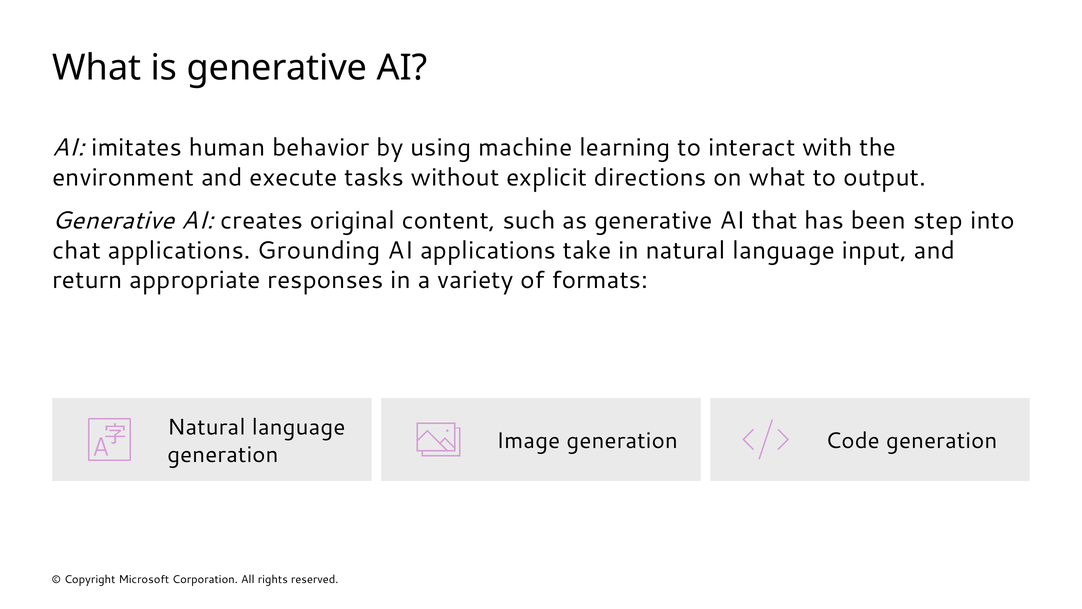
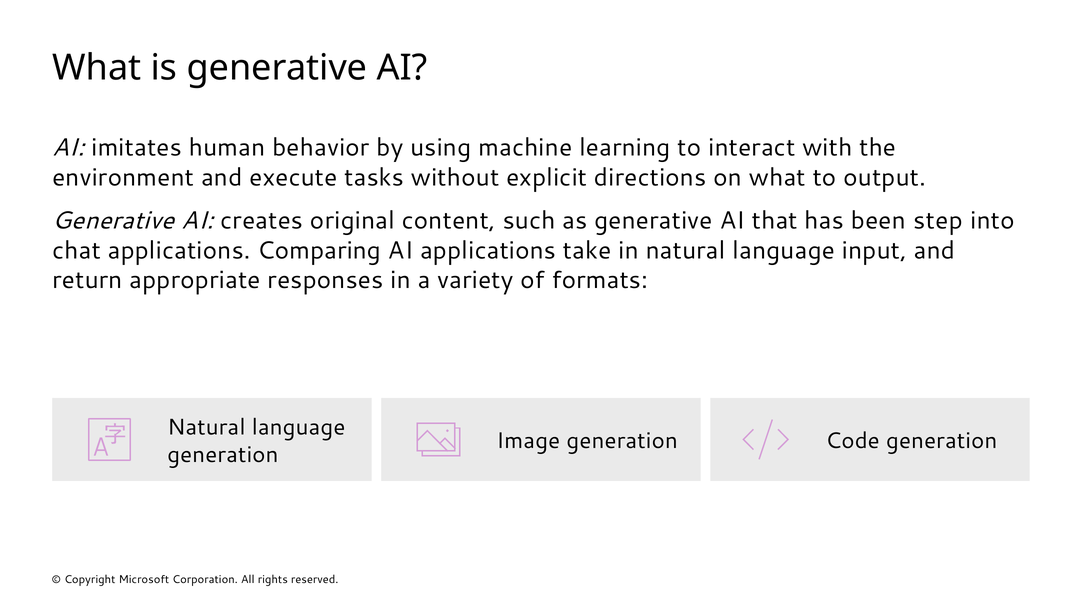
Grounding: Grounding -> Comparing
